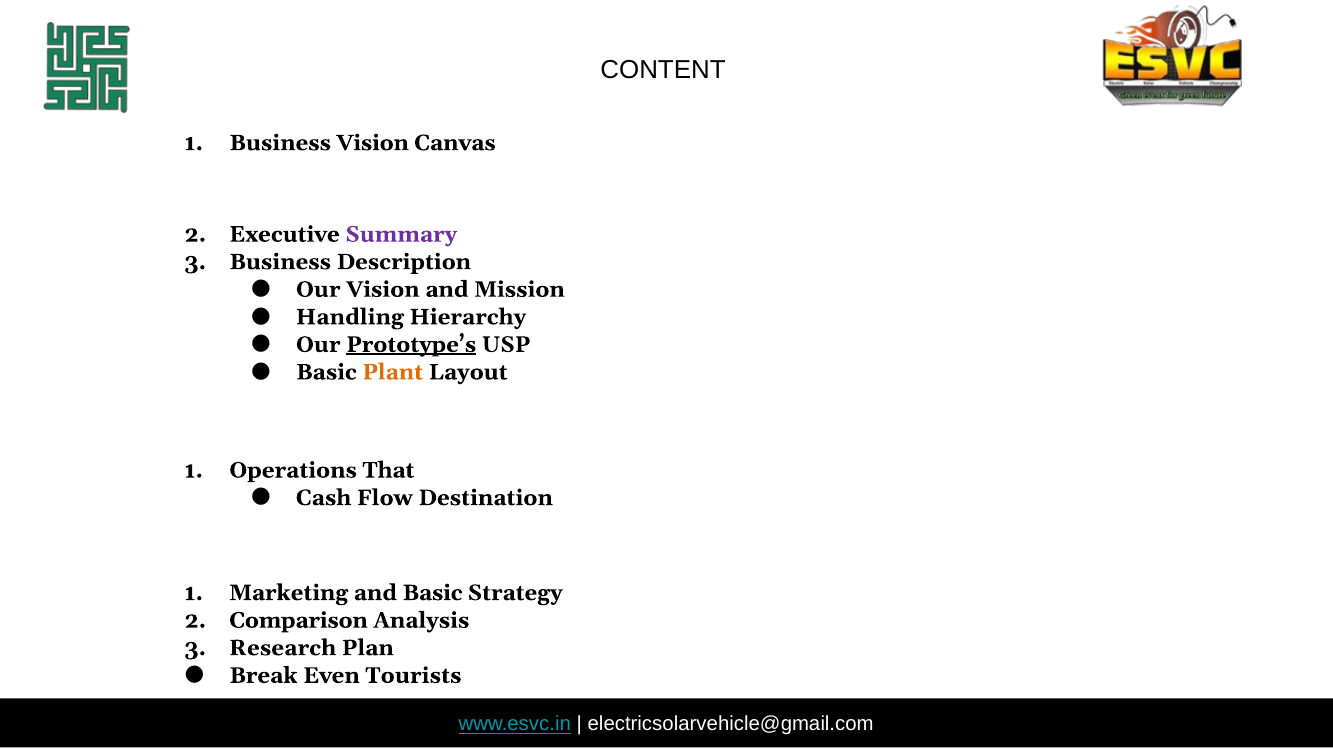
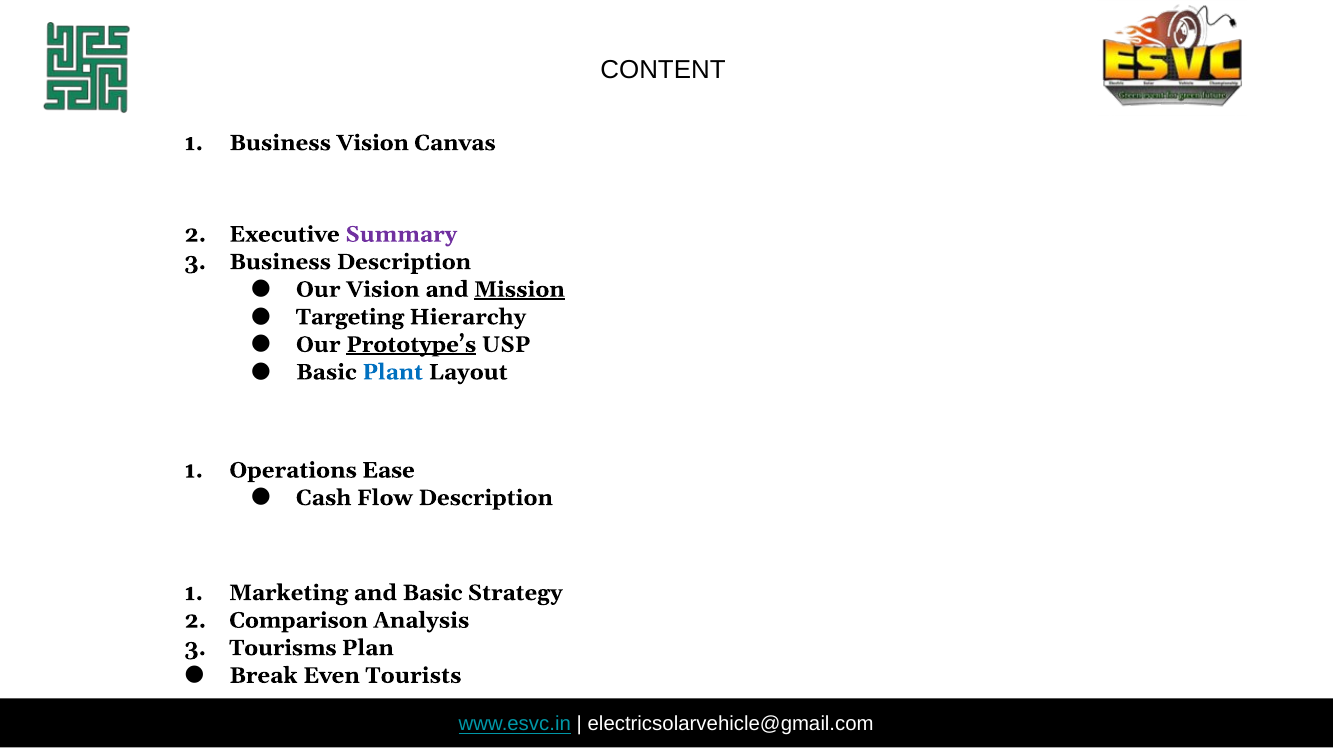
Mission underline: none -> present
Handling: Handling -> Targeting
Plant colour: orange -> blue
That: That -> Ease
Flow Destination: Destination -> Description
Research: Research -> Tourisms
